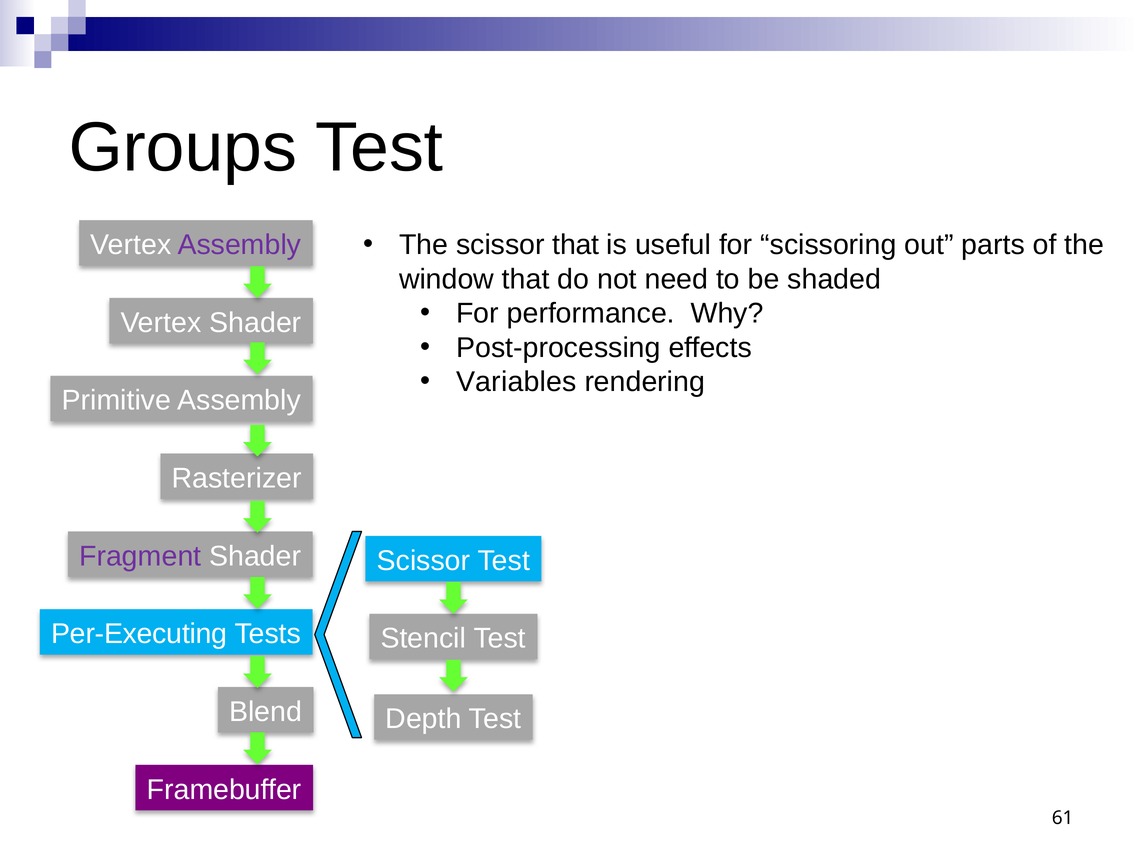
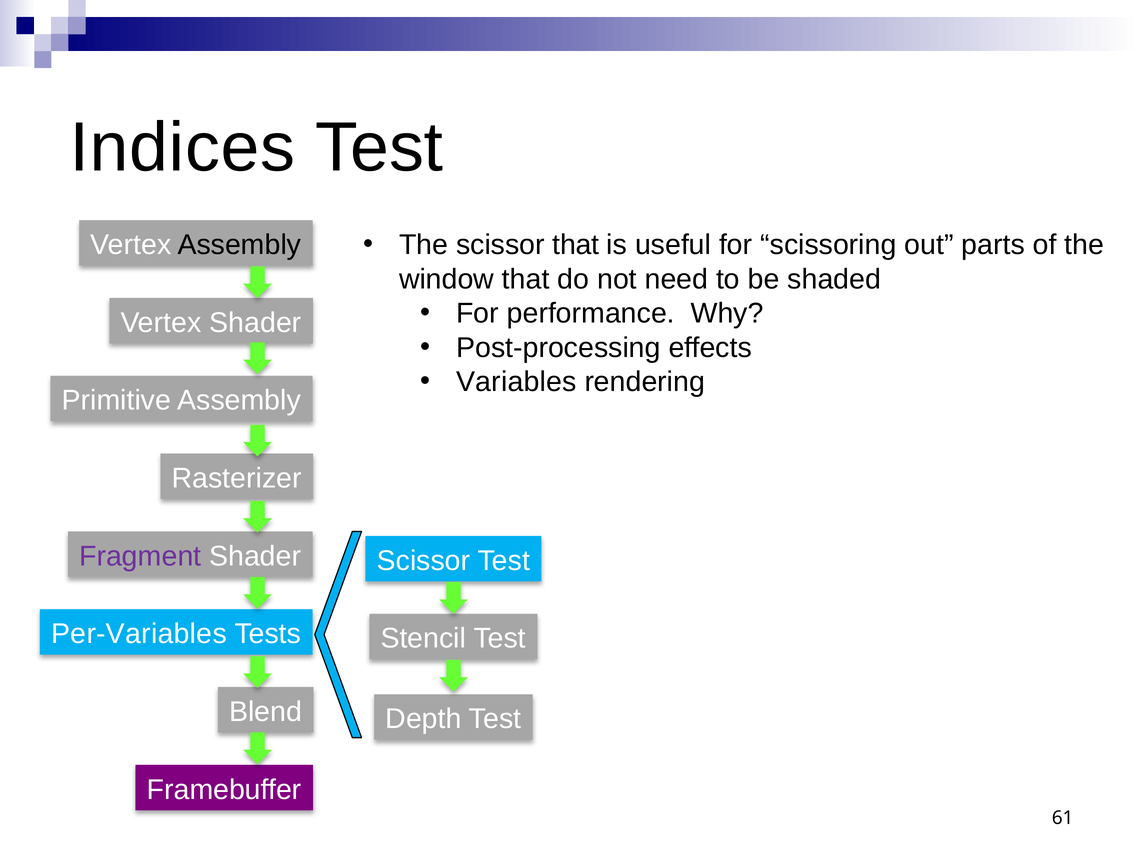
Groups: Groups -> Indices
Assembly at (239, 245) colour: purple -> black
Per-Executing: Per-Executing -> Per-Variables
